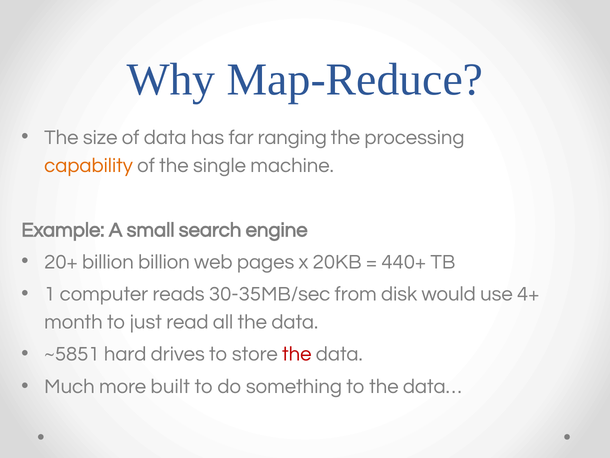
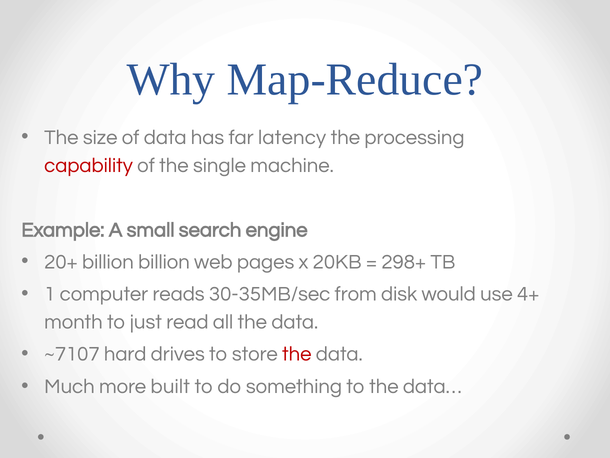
ranging: ranging -> latency
capability colour: orange -> red
440+: 440+ -> 298+
~5851: ~5851 -> ~7107
